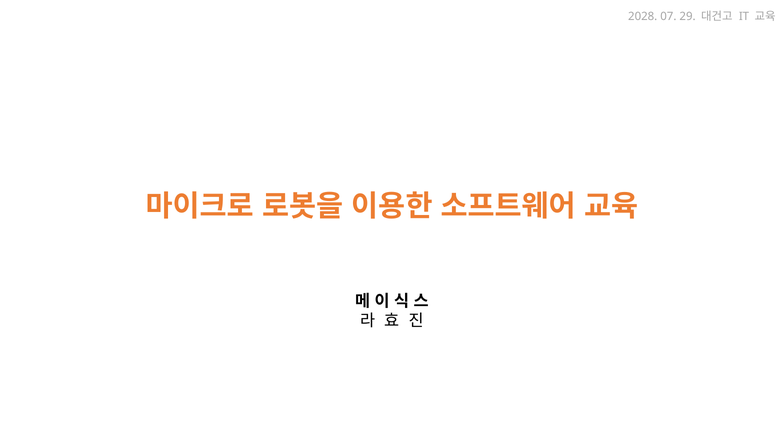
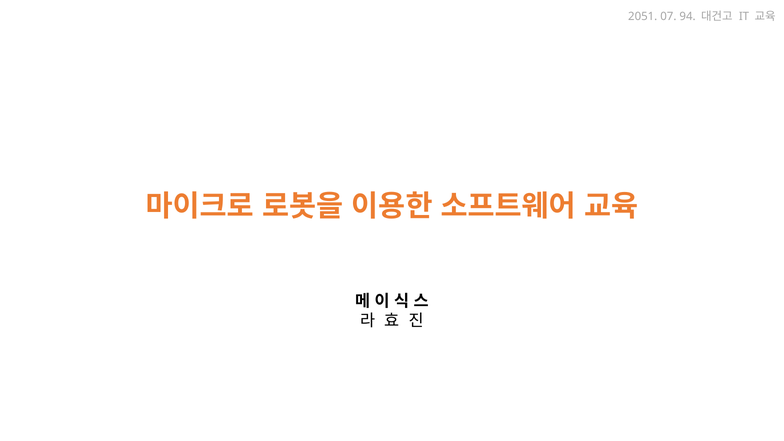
2028: 2028 -> 2051
29: 29 -> 94
